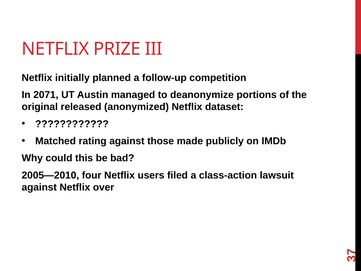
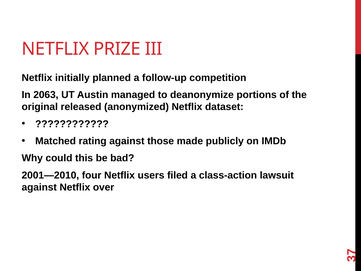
2071: 2071 -> 2063
2005—2010: 2005—2010 -> 2001—2010
